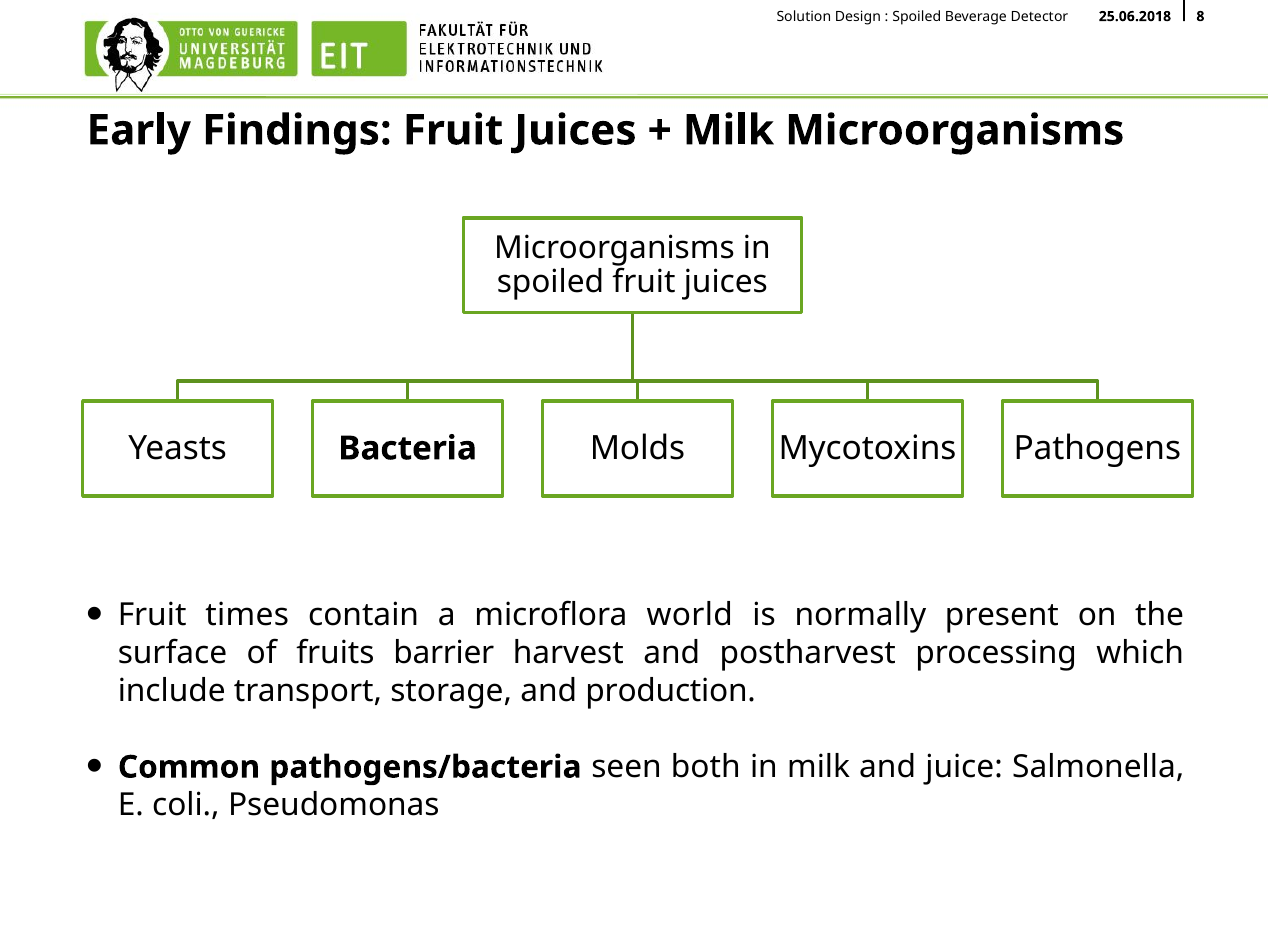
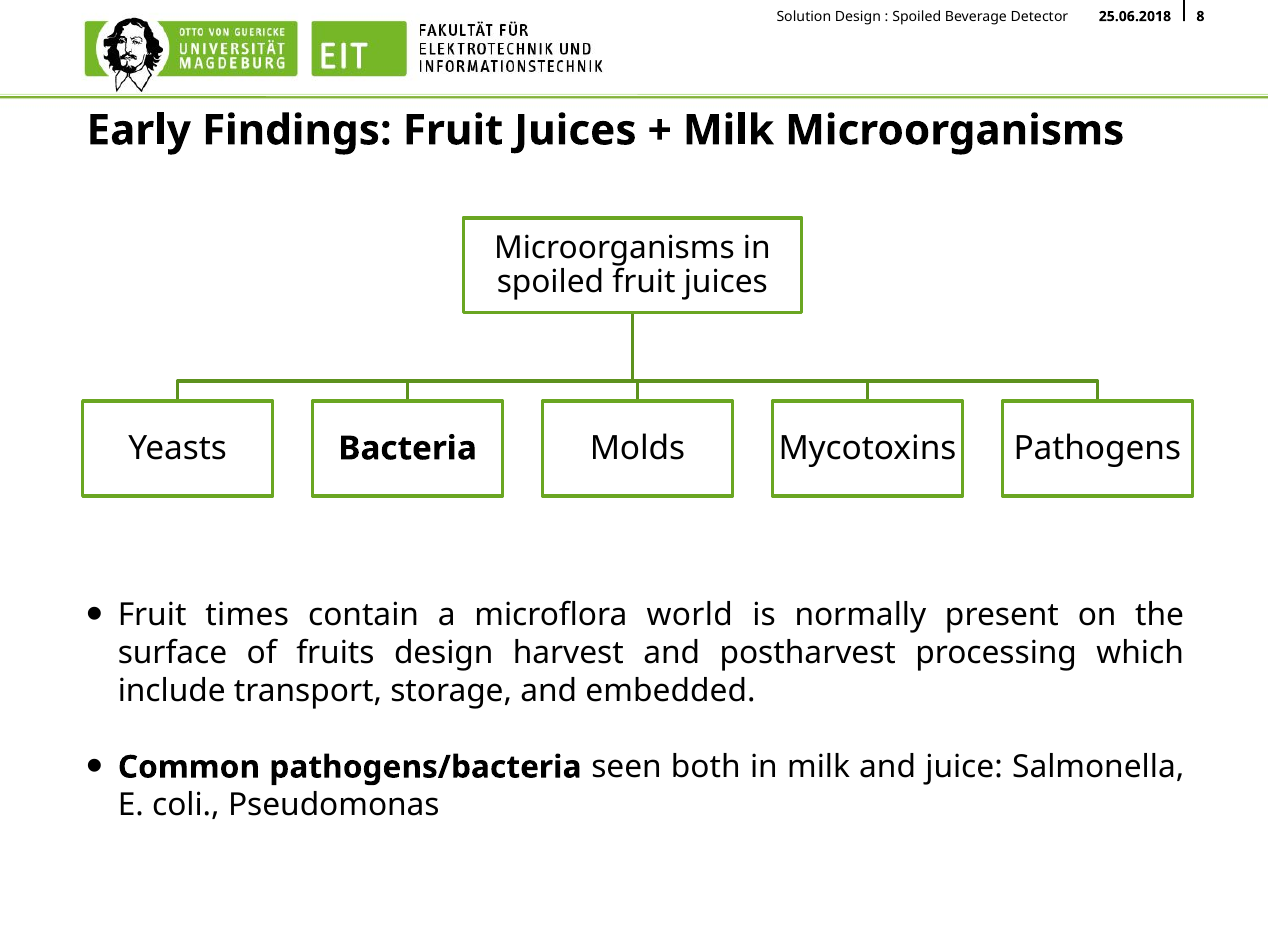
fruits barrier: barrier -> design
production: production -> embedded
